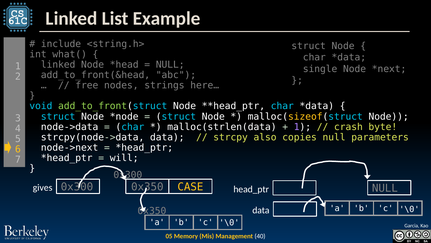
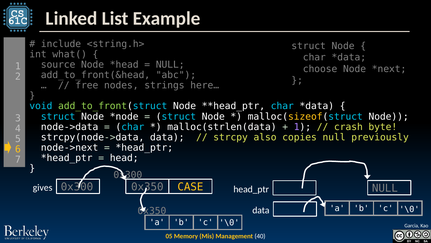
linked at (58, 65): linked -> source
single: single -> choose
parameters: parameters -> previously
will: will -> head
